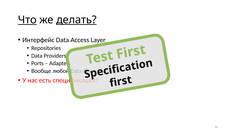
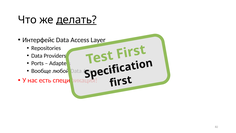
Что underline: present -> none
